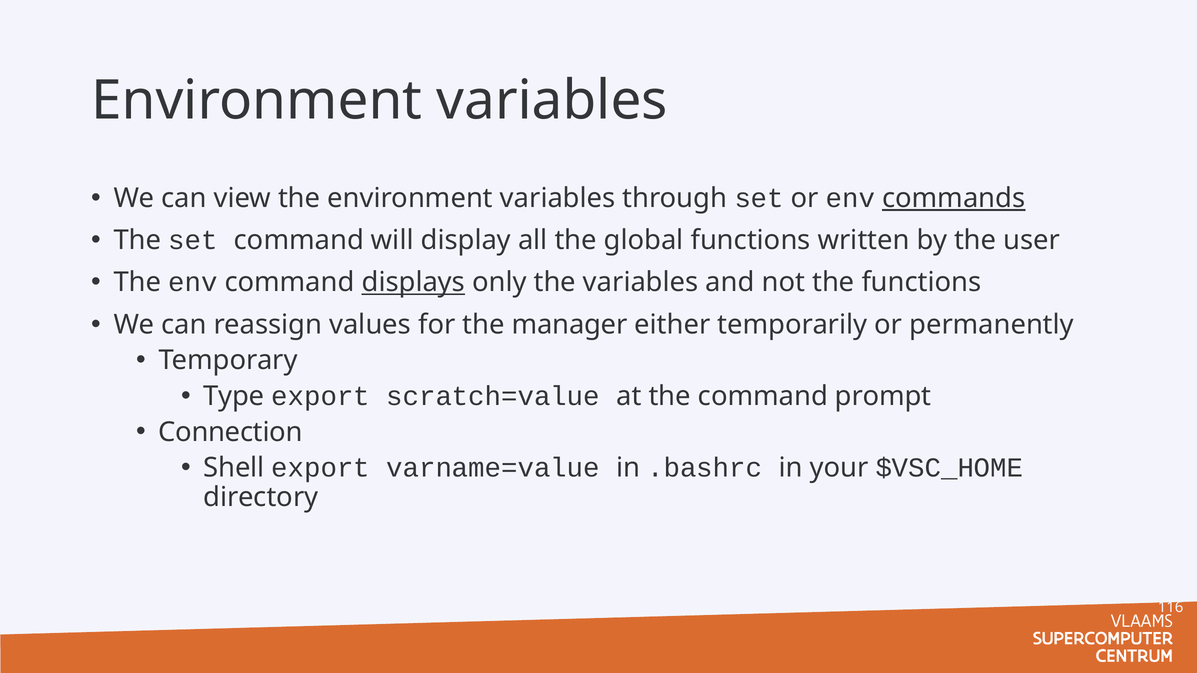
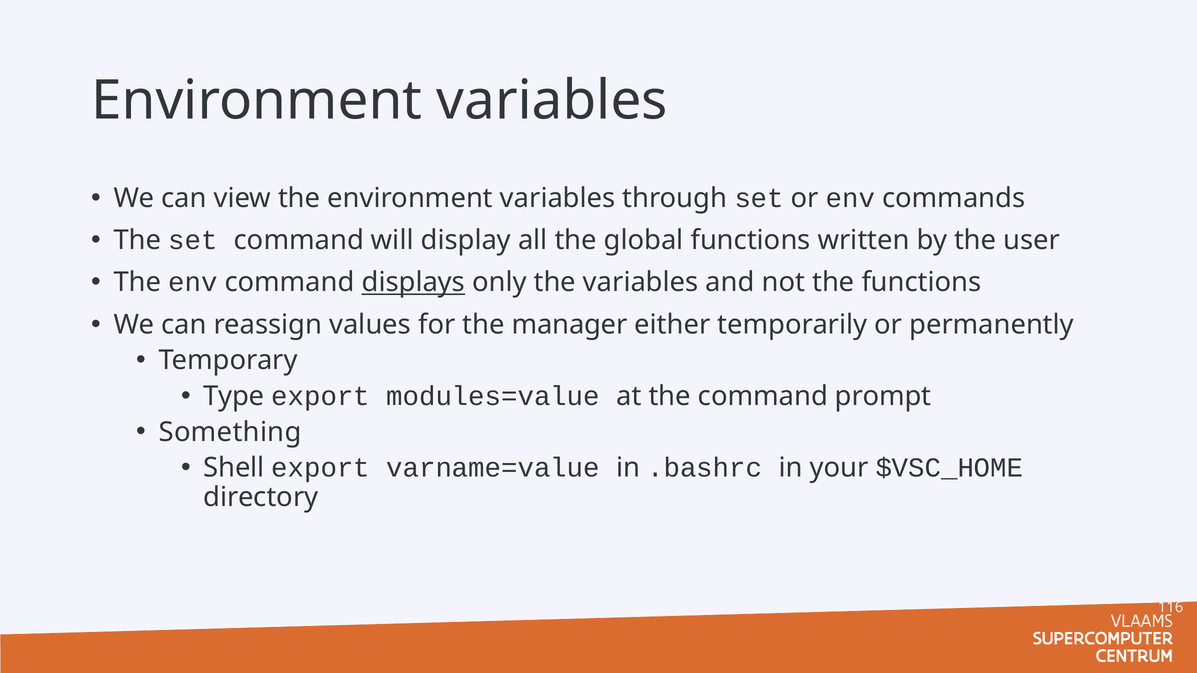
commands underline: present -> none
scratch=value: scratch=value -> modules=value
Connection: Connection -> Something
